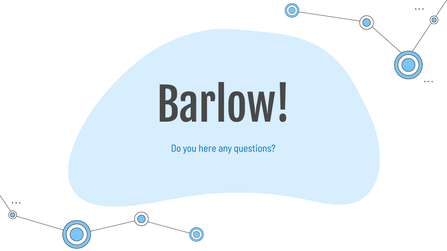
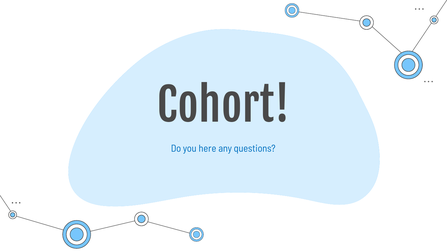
Barlow: Barlow -> Cohort
